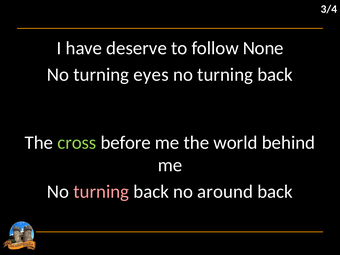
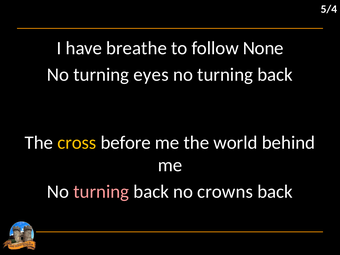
3/4: 3/4 -> 5/4
deserve: deserve -> breathe
cross colour: light green -> yellow
around: around -> crowns
